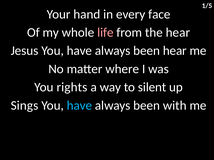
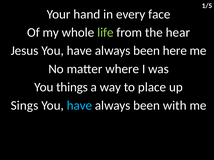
life colour: pink -> light green
been hear: hear -> here
rights: rights -> things
silent: silent -> place
